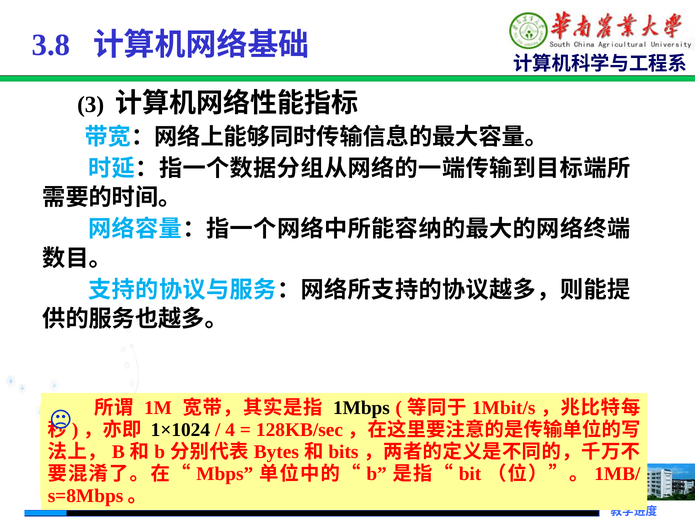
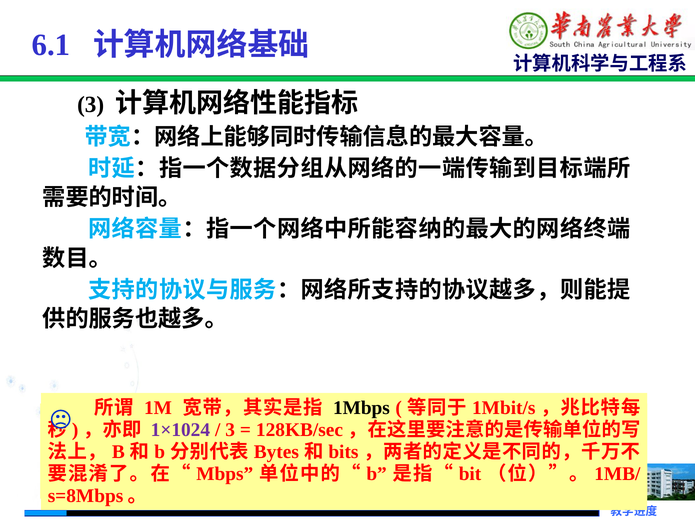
3.8: 3.8 -> 6.1
1×1024 colour: black -> purple
4 at (230, 429): 4 -> 3
